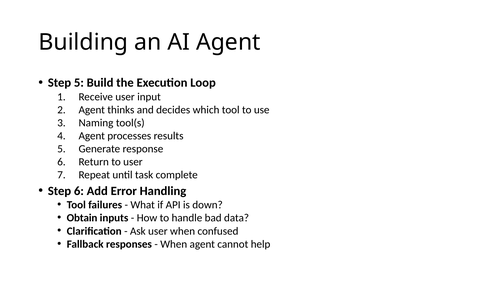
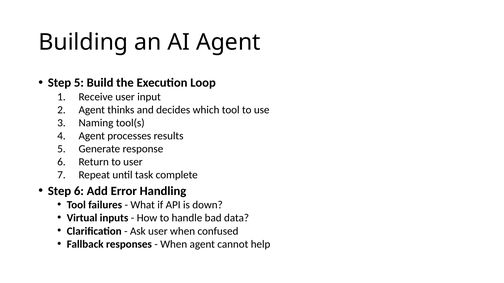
Obtain: Obtain -> Virtual
